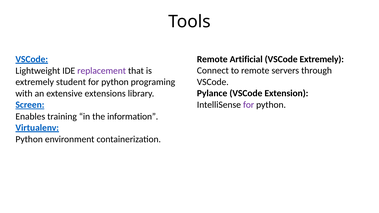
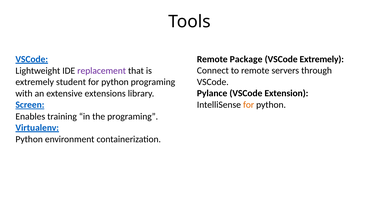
Artificial: Artificial -> Package
for at (249, 105) colour: purple -> orange
the information: information -> programing
